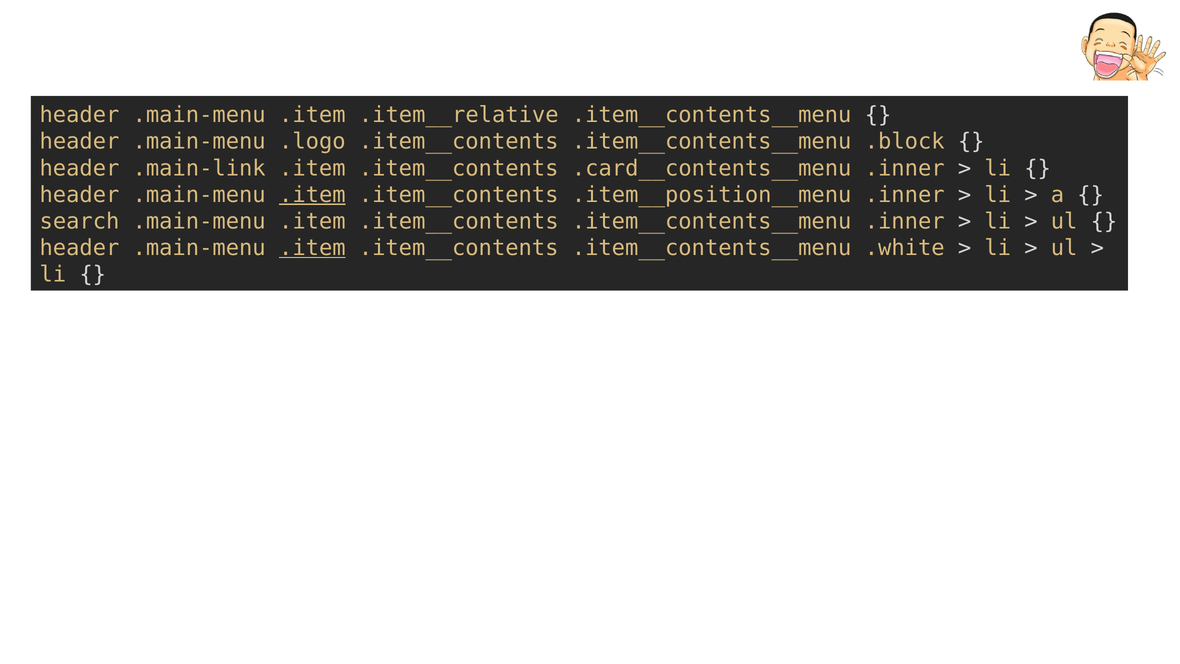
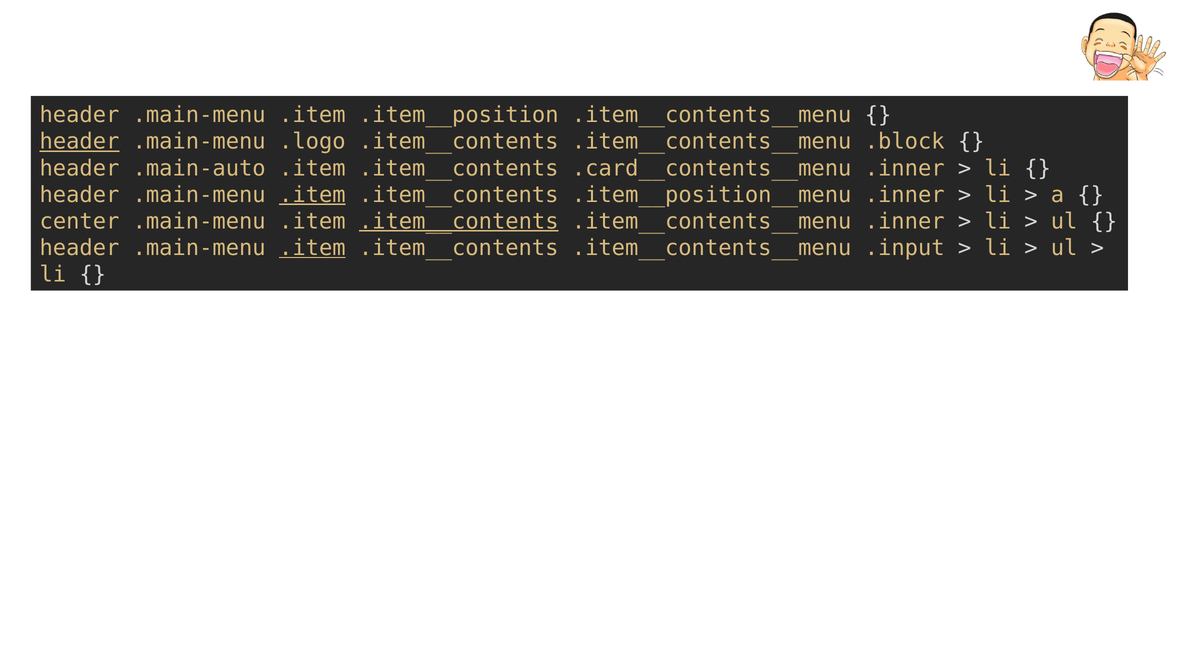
.item__relative: .item__relative -> .item__position
header at (79, 142) underline: none -> present
.main-link: .main-link -> .main-auto
search: search -> center
.item__contents at (459, 221) underline: none -> present
.white: .white -> .input
